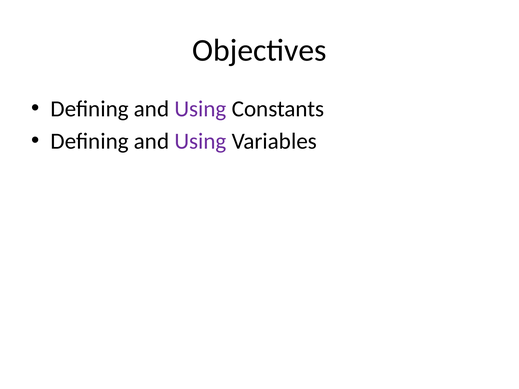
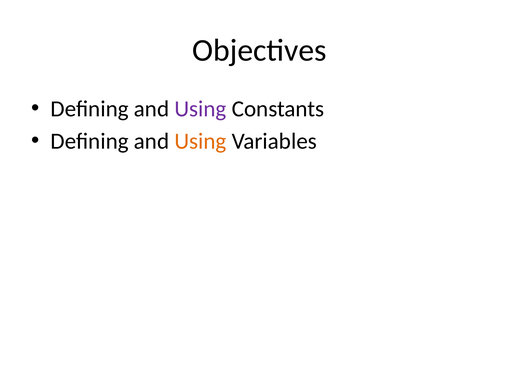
Using at (200, 141) colour: purple -> orange
